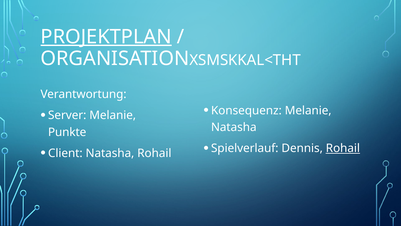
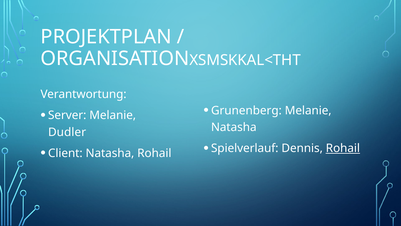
PROJEKTPLAN underline: present -> none
Konsequenz: Konsequenz -> Grunenberg
Punkte: Punkte -> Dudler
